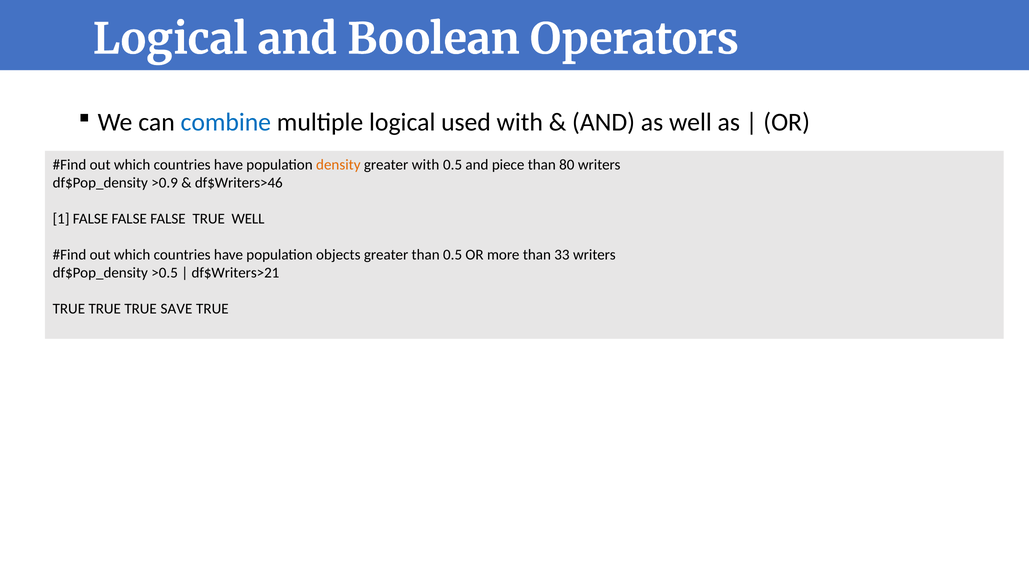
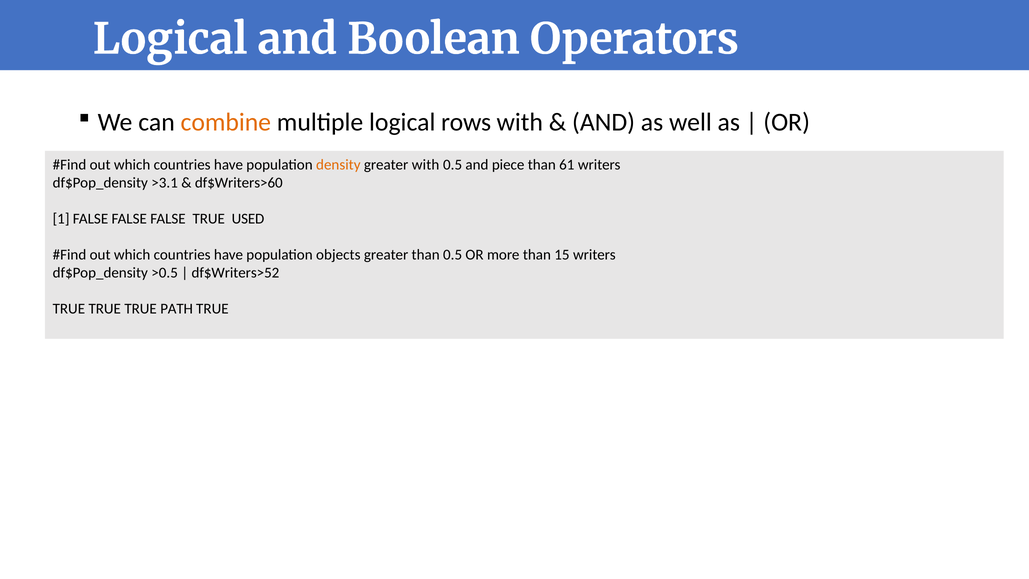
combine colour: blue -> orange
used: used -> rows
80: 80 -> 61
>0.9: >0.9 -> >3.1
df$Writers>46: df$Writers>46 -> df$Writers>60
TRUE WELL: WELL -> USED
33: 33 -> 15
df$Writers>21: df$Writers>21 -> df$Writers>52
SAVE: SAVE -> PATH
